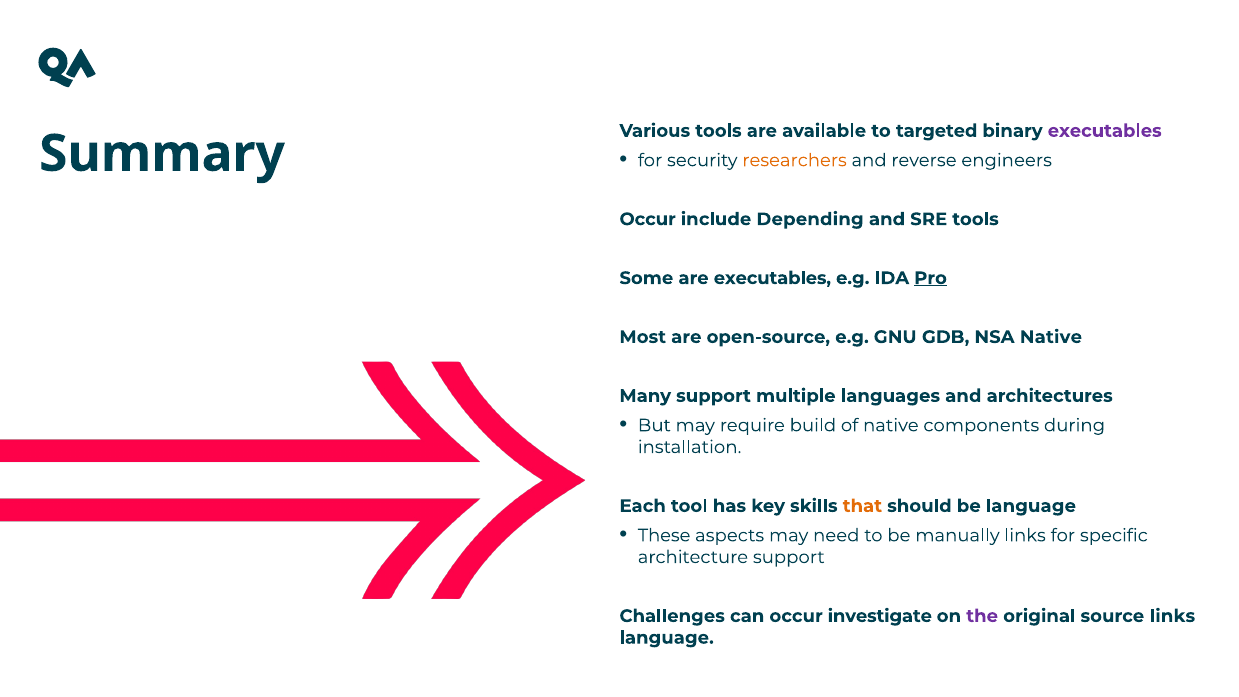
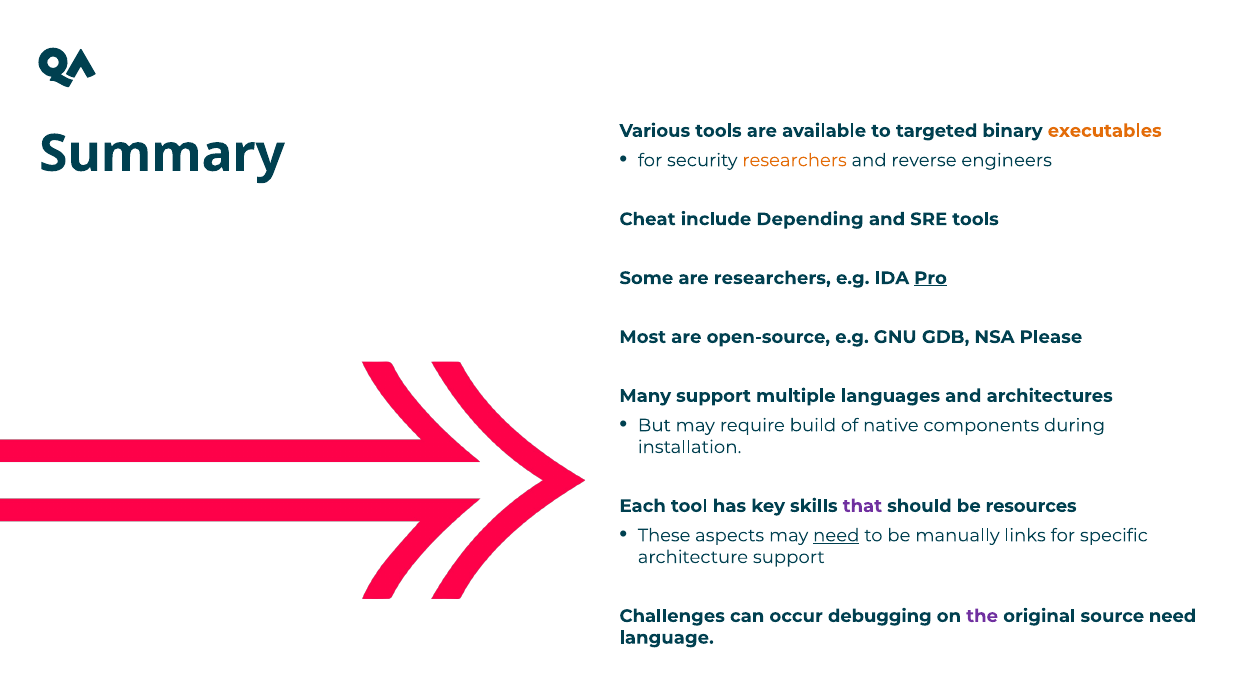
executables at (1105, 131) colour: purple -> orange
Occur at (648, 219): Occur -> Cheat
are executables: executables -> researchers
NSA Native: Native -> Please
that colour: orange -> purple
be language: language -> resources
need at (836, 535) underline: none -> present
investigate: investigate -> debugging
source links: links -> need
